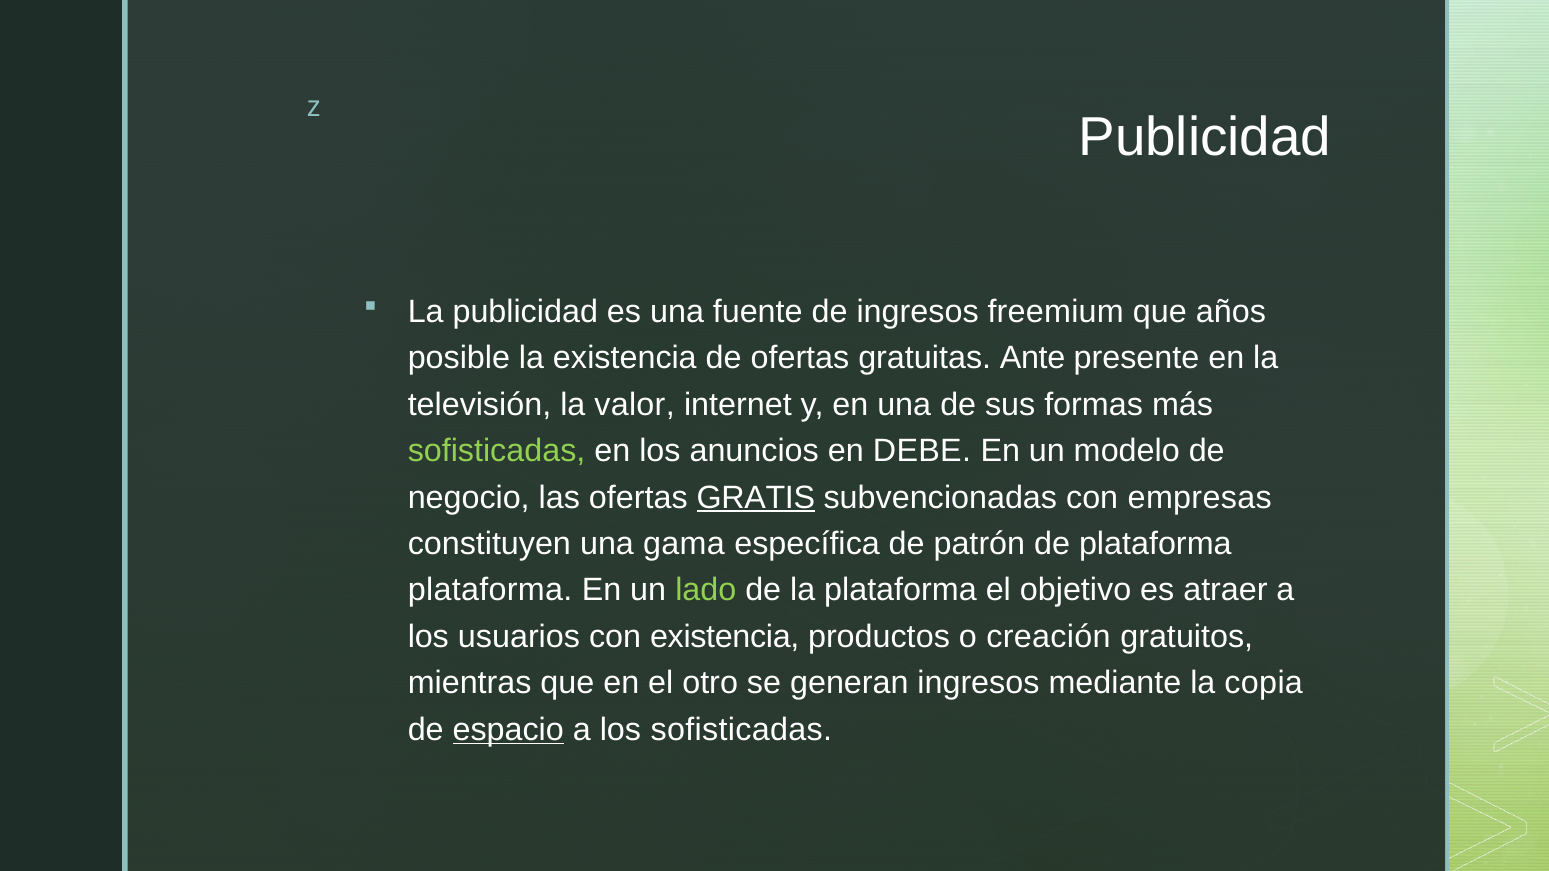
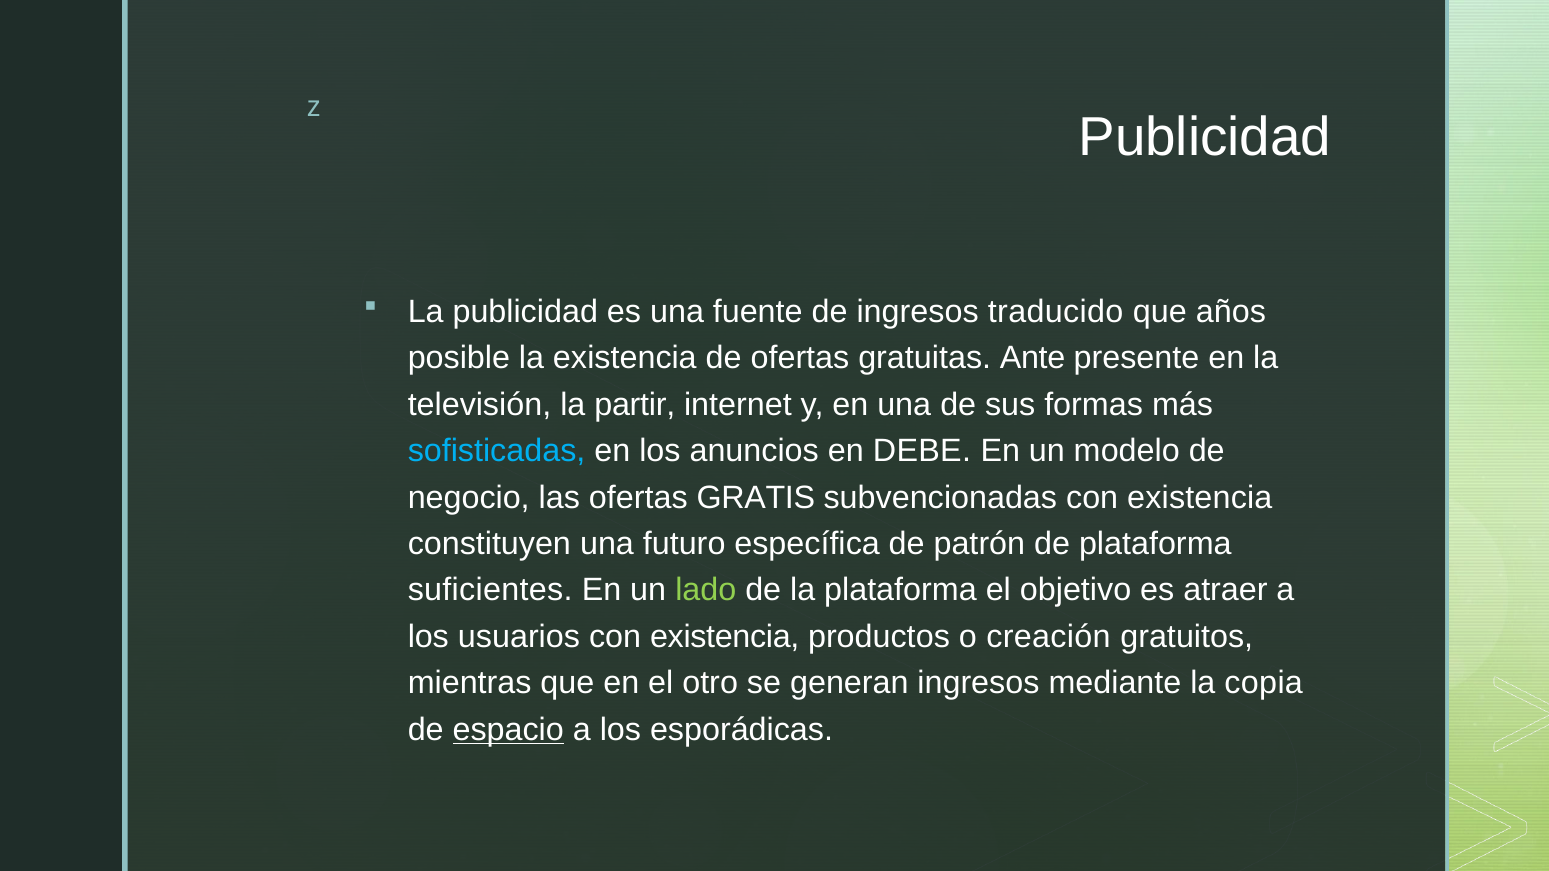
freemium: freemium -> traducido
valor: valor -> partir
sofisticadas at (497, 451) colour: light green -> light blue
GRATIS underline: present -> none
subvencionadas con empresas: empresas -> existencia
gama: gama -> futuro
plataforma at (490, 590): plataforma -> suficientes
los sofisticadas: sofisticadas -> esporádicas
